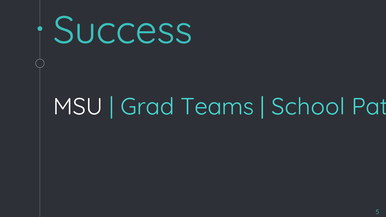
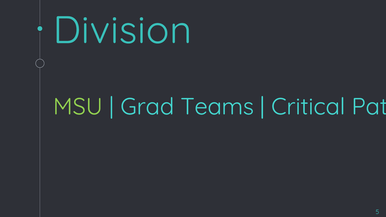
Success: Success -> Division
MSU colour: white -> light green
School: School -> Critical
